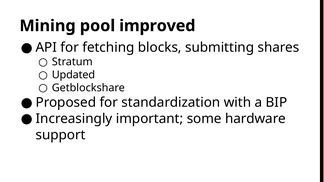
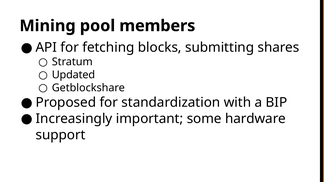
improved: improved -> members
